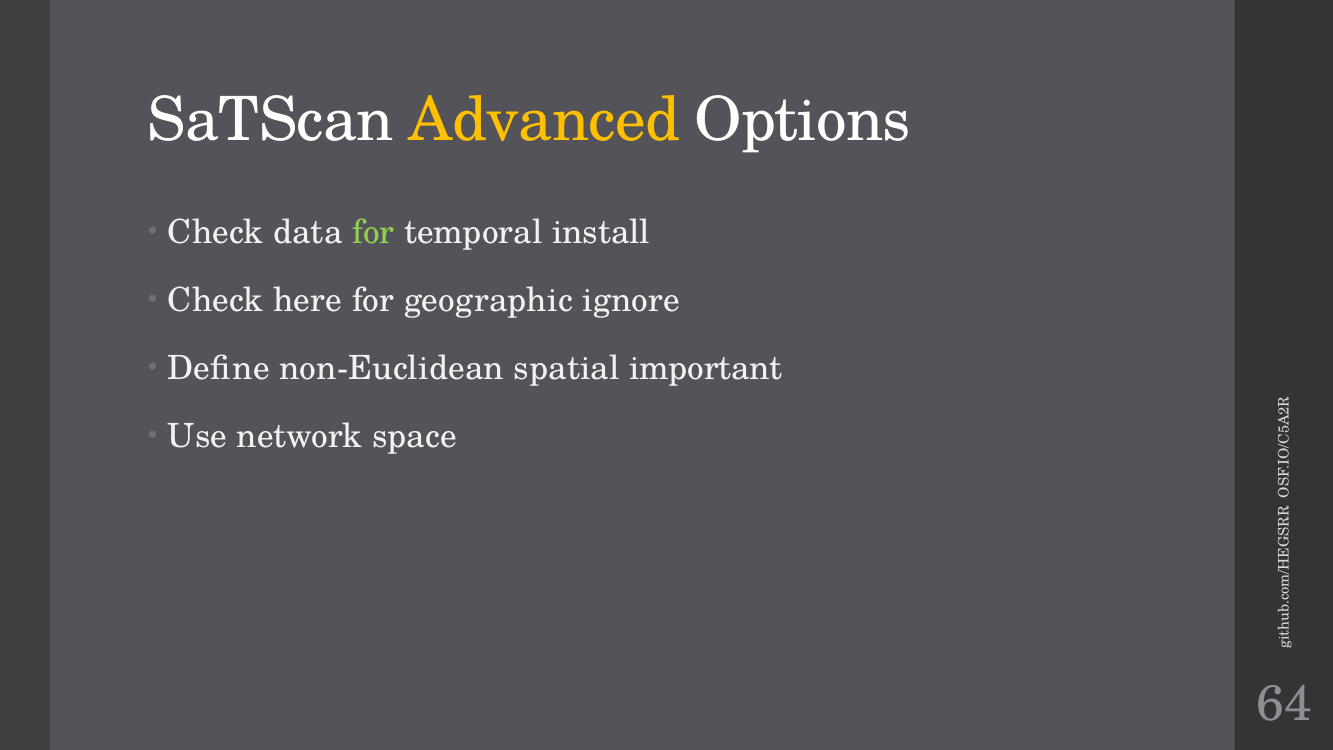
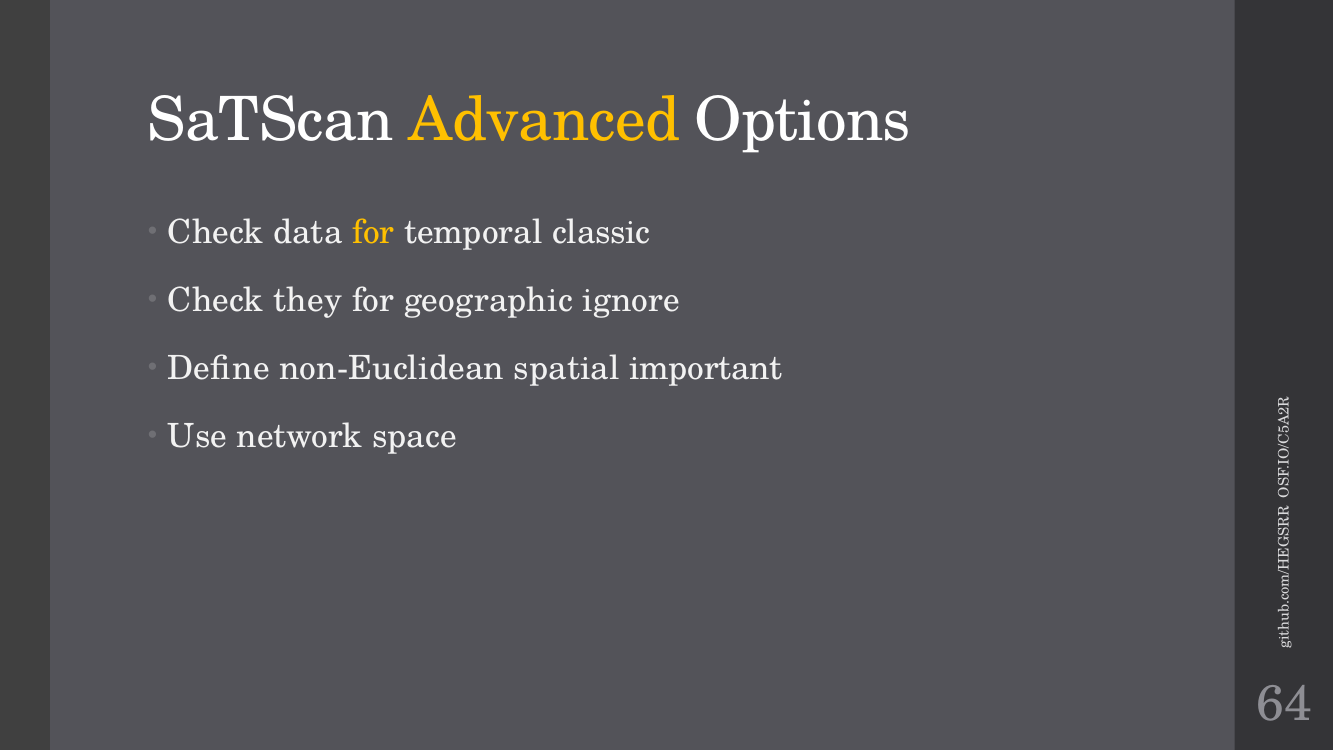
for at (373, 233) colour: light green -> yellow
install: install -> classic
here: here -> they
